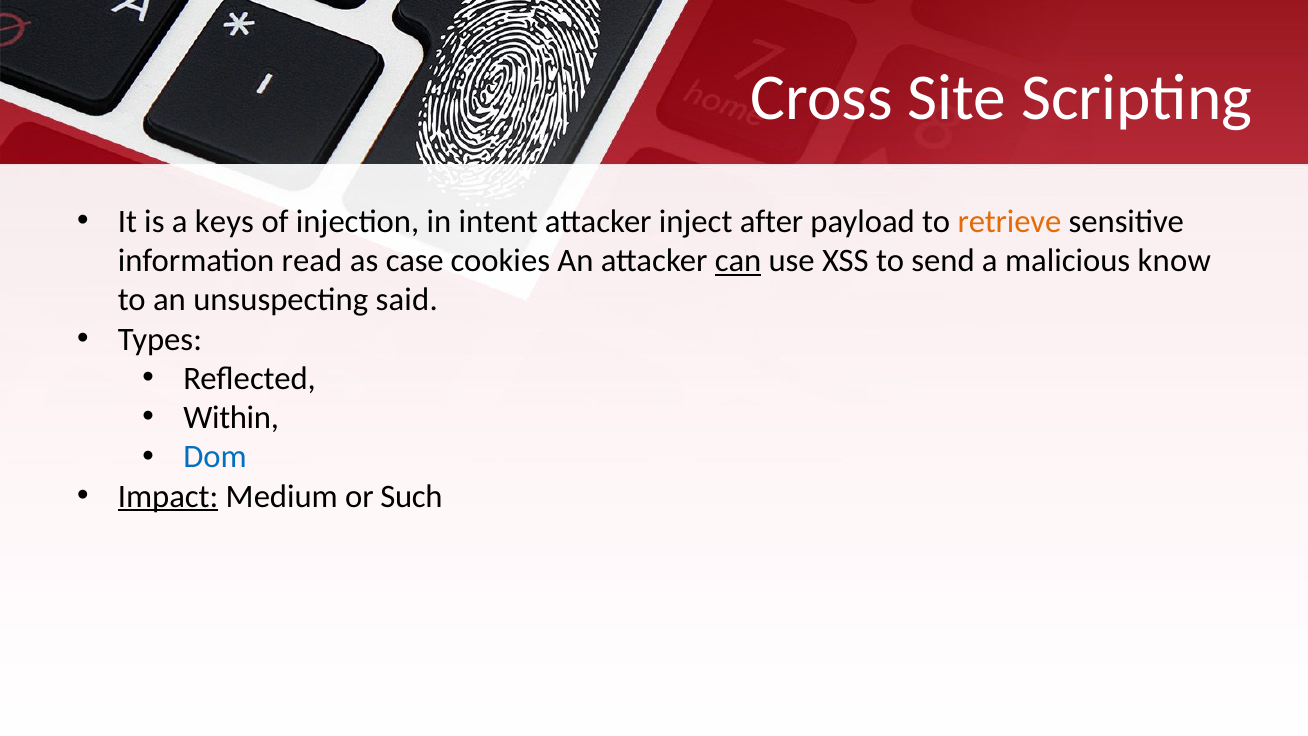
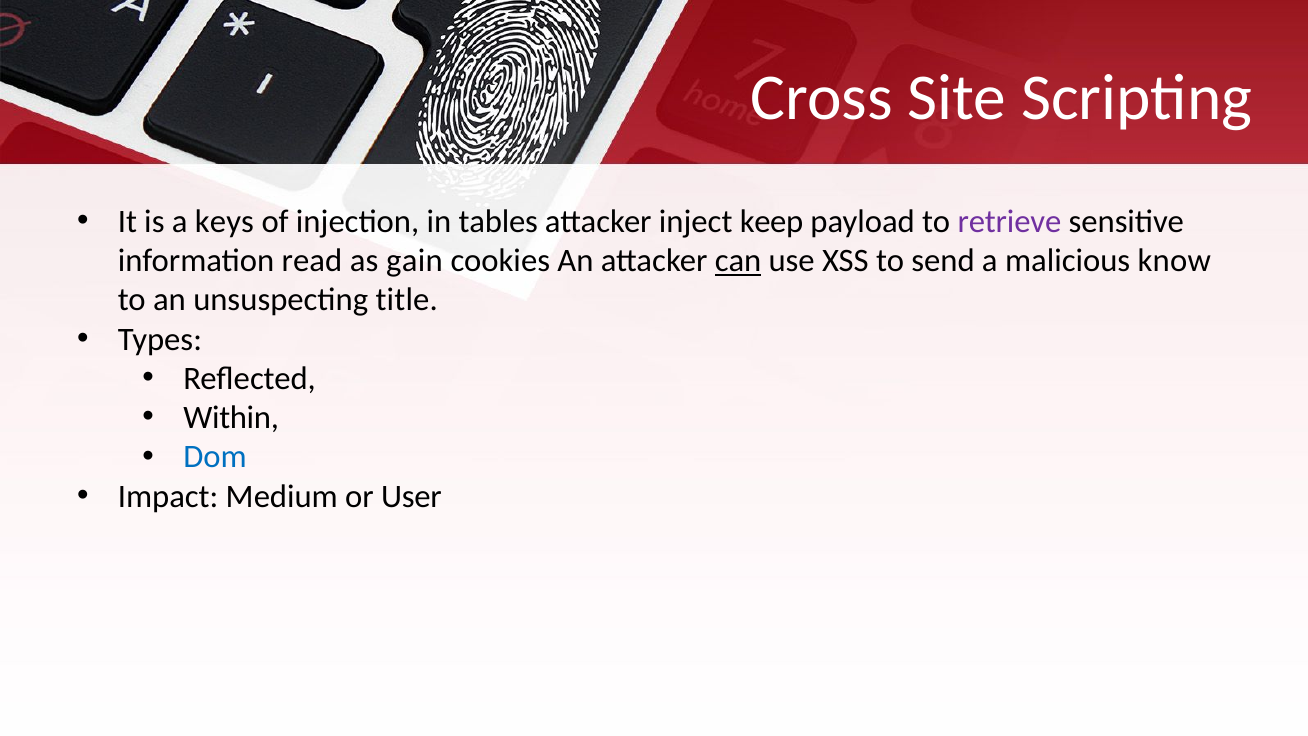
intent: intent -> tables
after: after -> keep
retrieve colour: orange -> purple
case: case -> gain
said: said -> title
Impact underline: present -> none
Such: Such -> User
